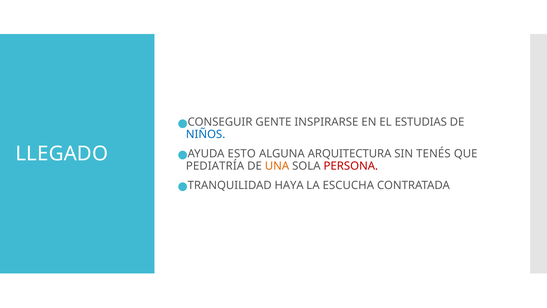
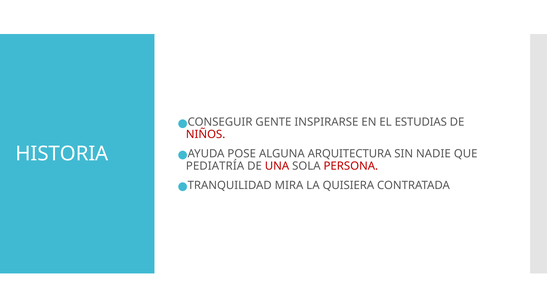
NIÑOS colour: blue -> red
LLEGADO: LLEGADO -> HISTORIA
ESTO: ESTO -> POSE
TENÉS: TENÉS -> NADIE
UNA colour: orange -> red
HAYA: HAYA -> MIRA
ESCUCHA: ESCUCHA -> QUISIERA
